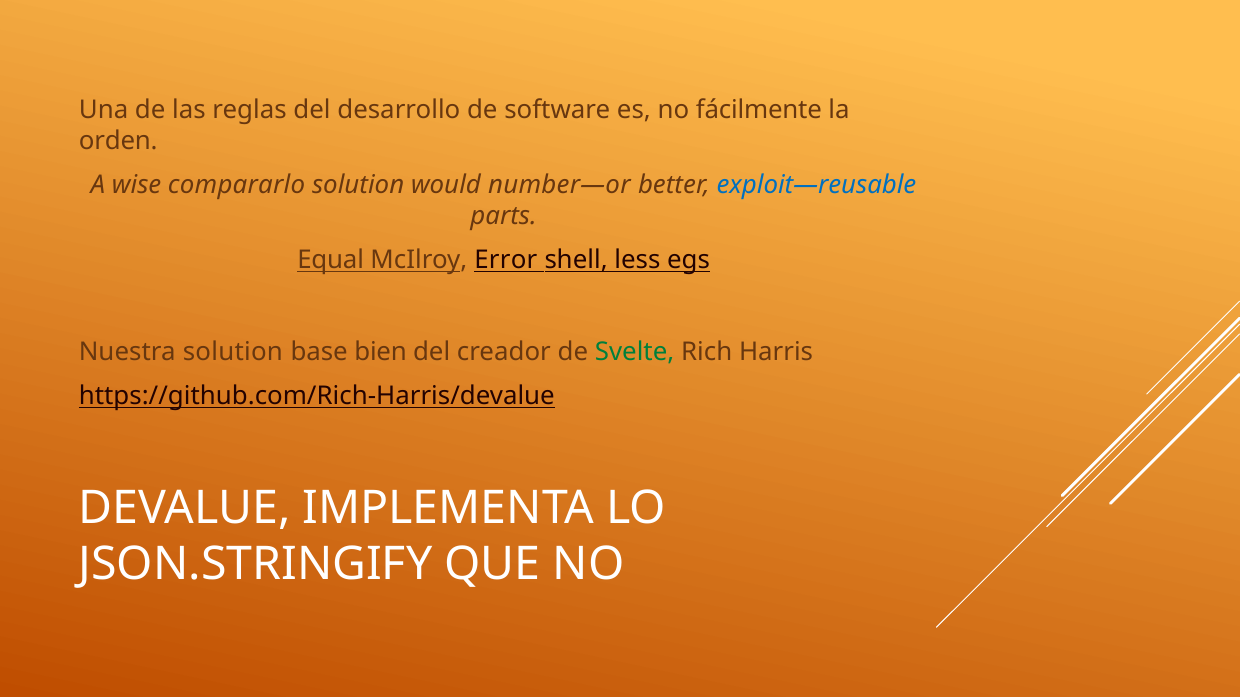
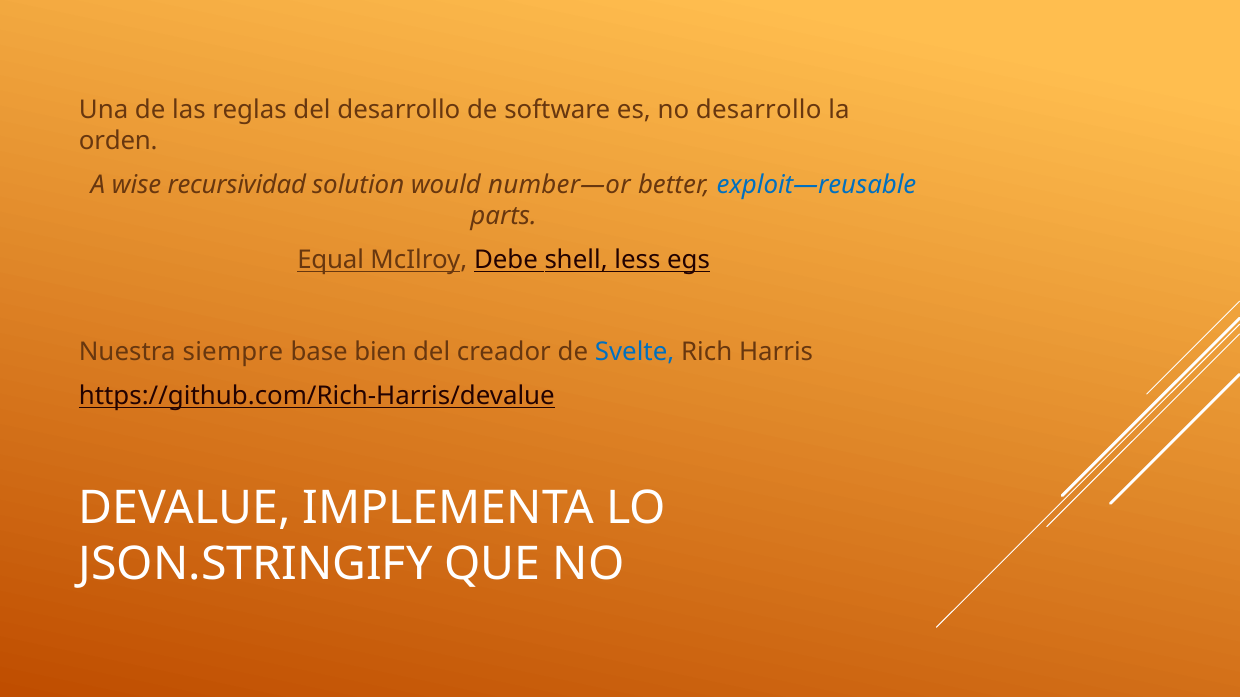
no fácilmente: fácilmente -> desarrollo
compararlo: compararlo -> recursividad
Error: Error -> Debe
Nuestra solution: solution -> siempre
Svelte colour: green -> blue
